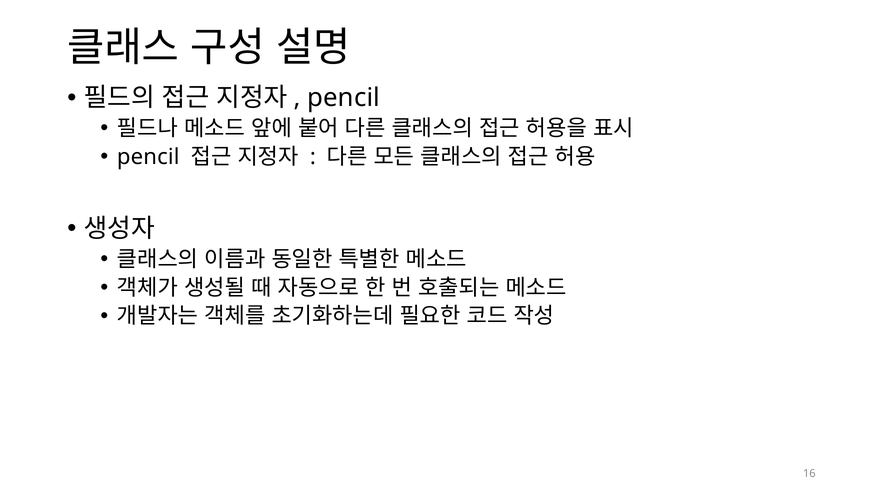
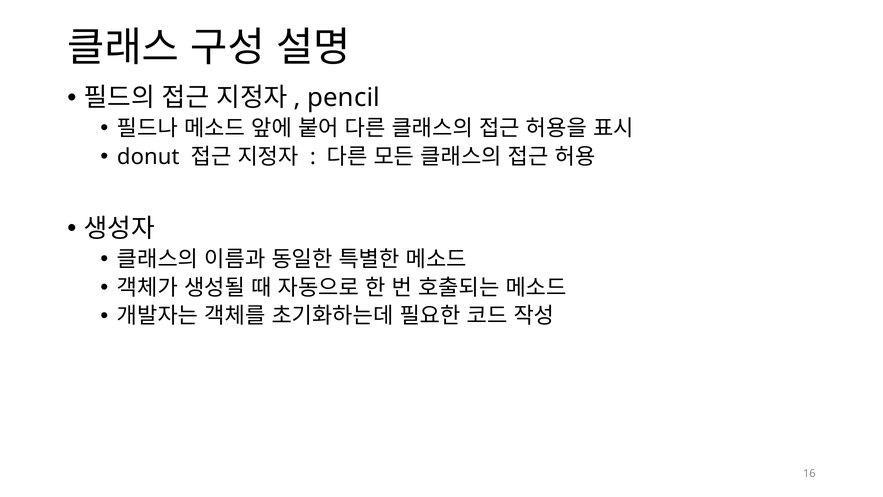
pencil at (148, 157): pencil -> donut
